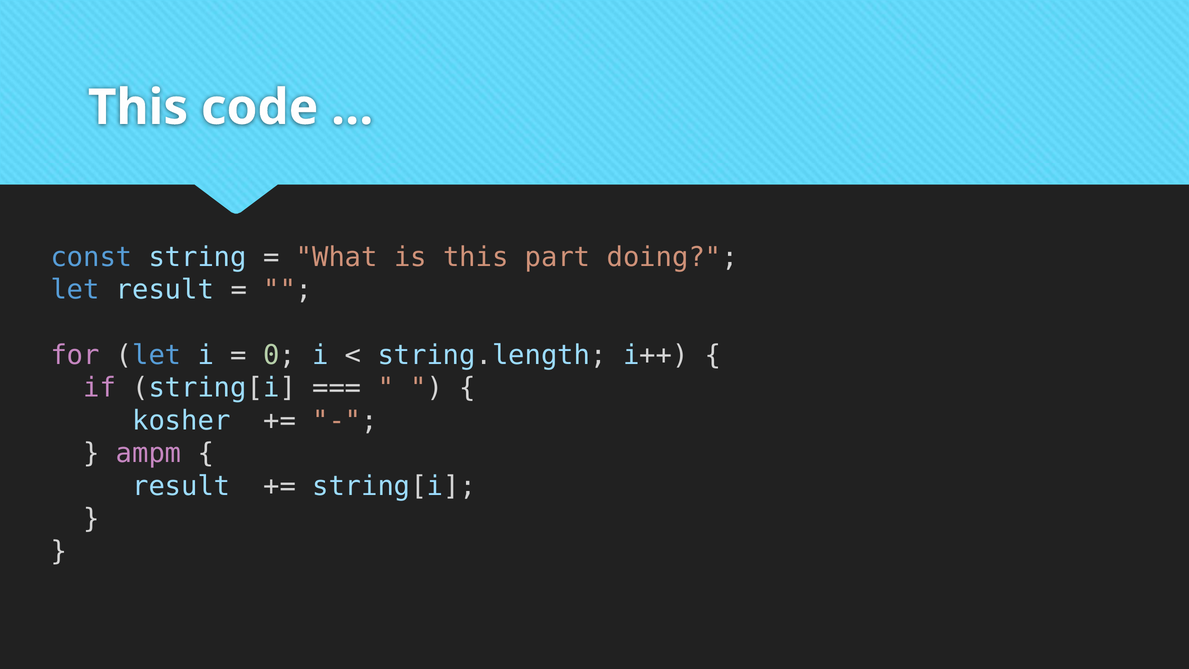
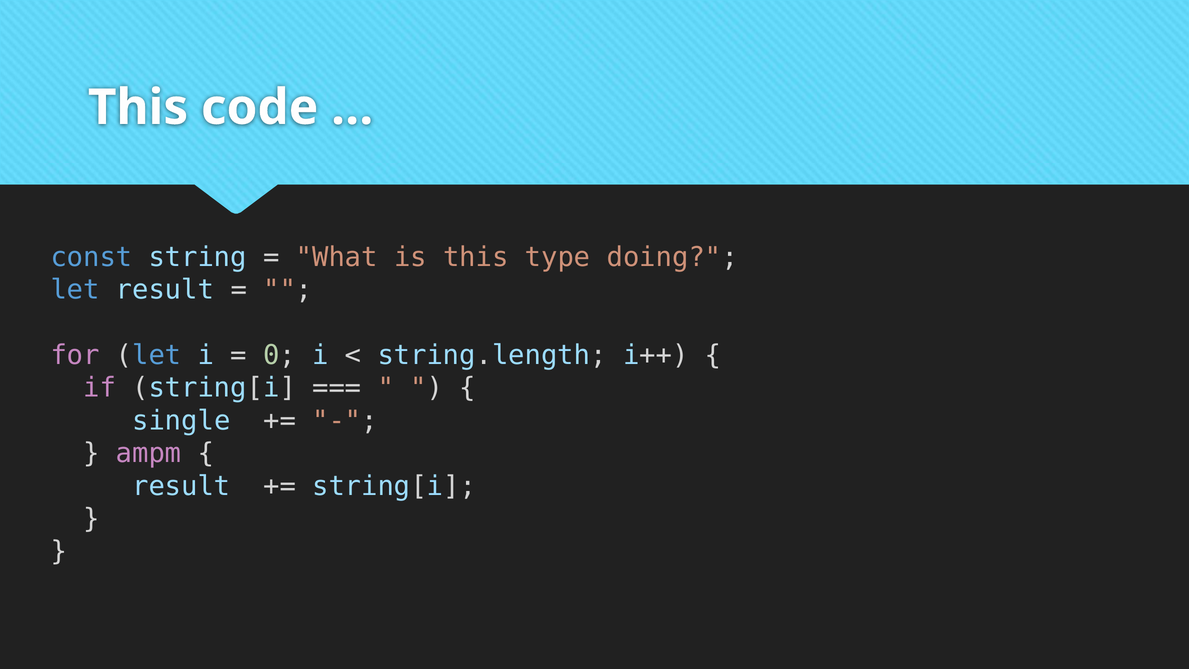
part: part -> type
kosher: kosher -> single
